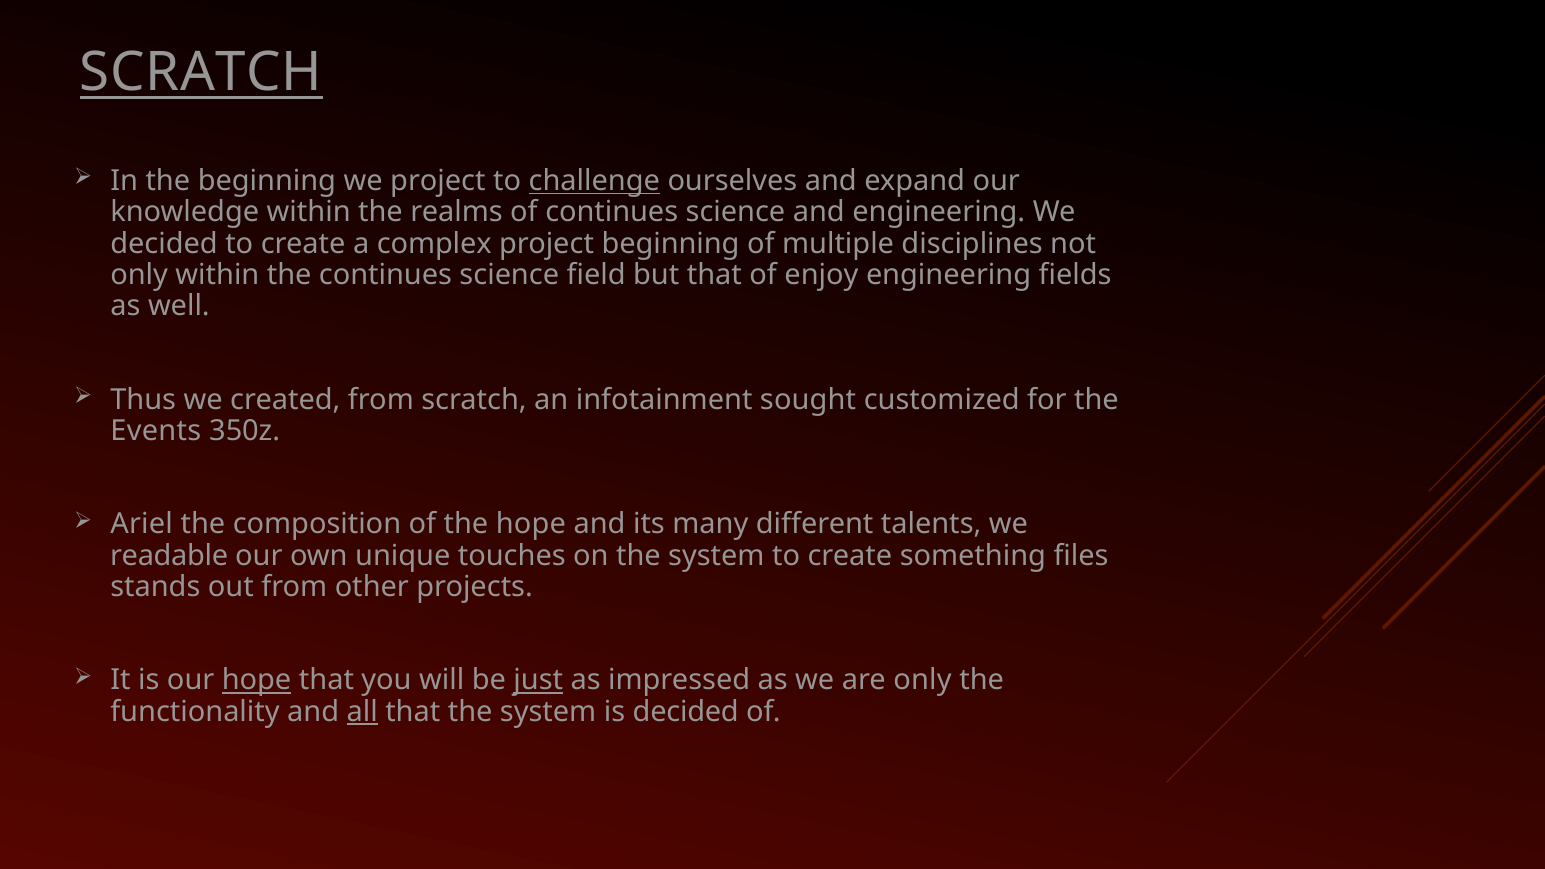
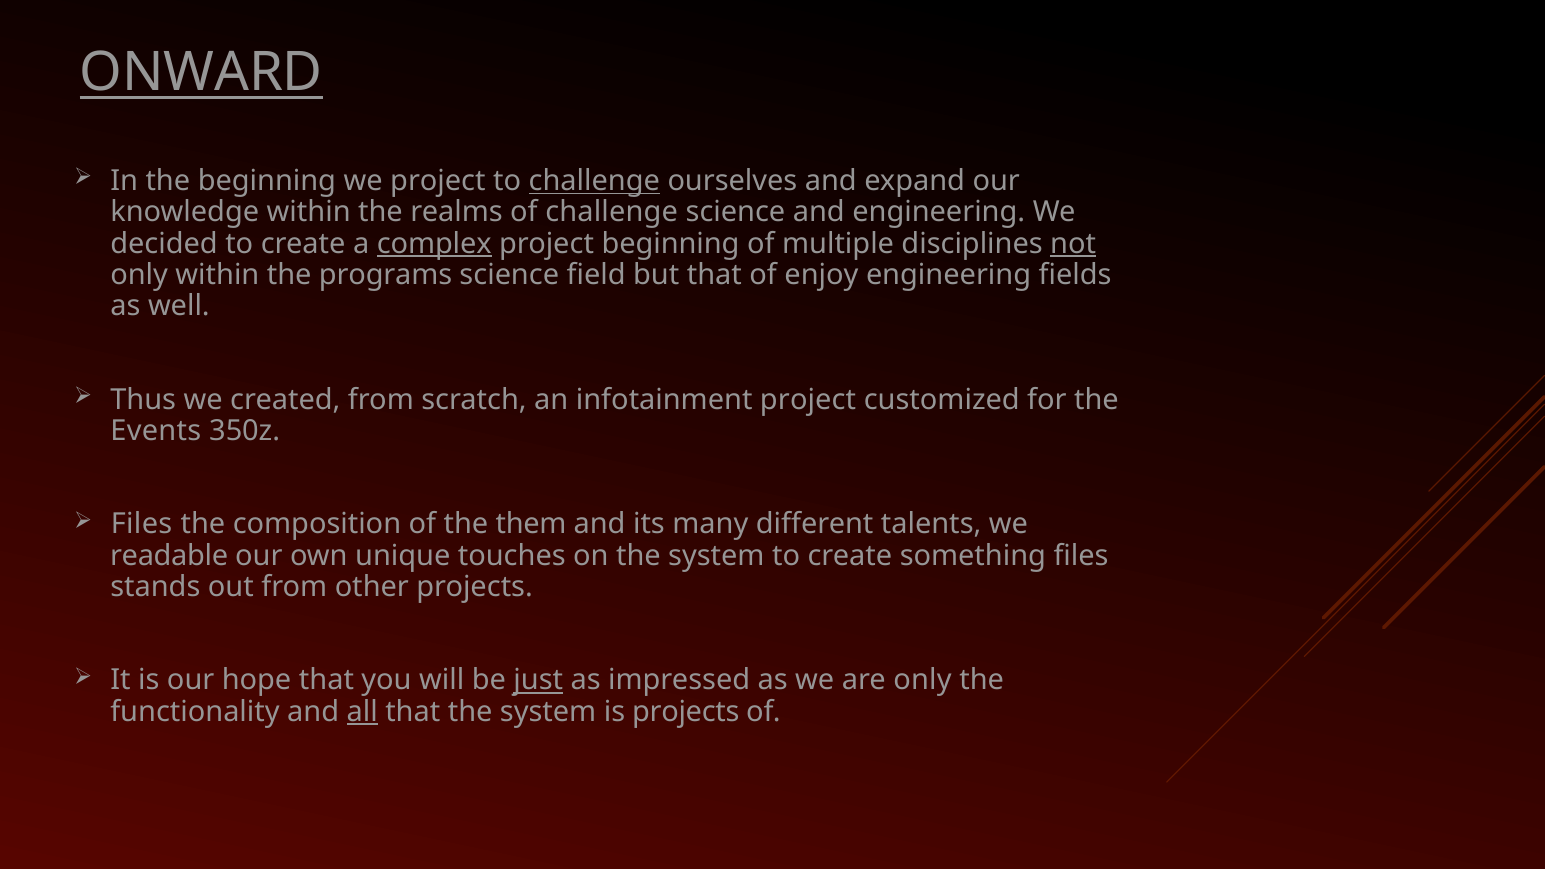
SCRATCH at (201, 73): SCRATCH -> ONWARD
of continues: continues -> challenge
complex underline: none -> present
not underline: none -> present
the continues: continues -> programs
infotainment sought: sought -> project
Ariel at (142, 524): Ariel -> Files
the hope: hope -> them
hope at (257, 680) underline: present -> none
is decided: decided -> projects
